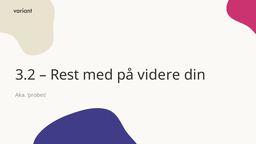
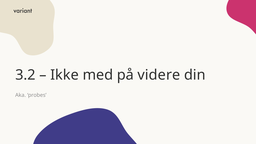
Rest: Rest -> Ikke
